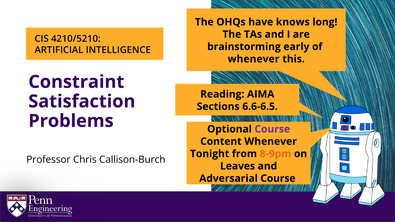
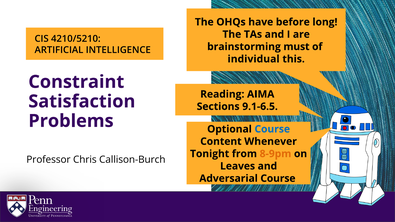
knows: knows -> before
early: early -> must
whenever at (254, 59): whenever -> individual
6.6-6.5: 6.6-6.5 -> 9.1-6.5
Course at (272, 129) colour: purple -> blue
